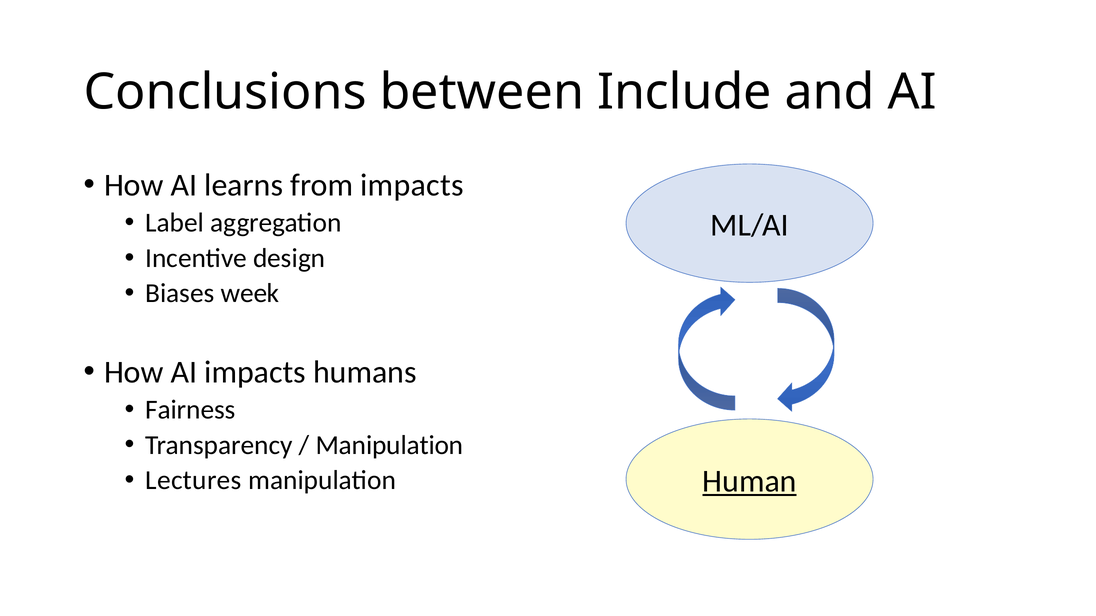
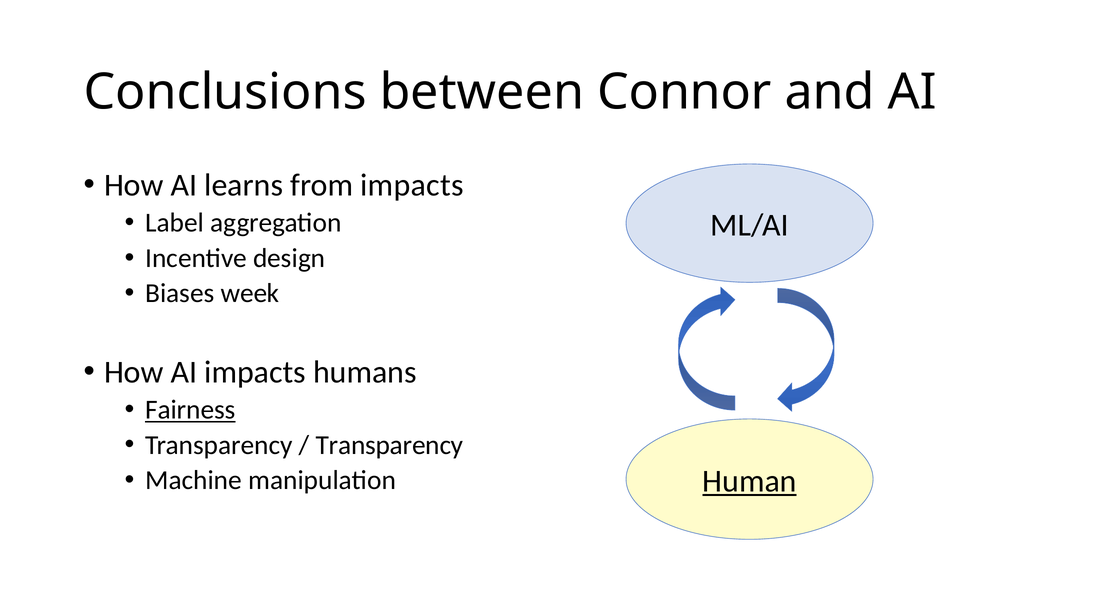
Include: Include -> Connor
Fairness underline: none -> present
Manipulation at (389, 445): Manipulation -> Transparency
Lectures: Lectures -> Machine
